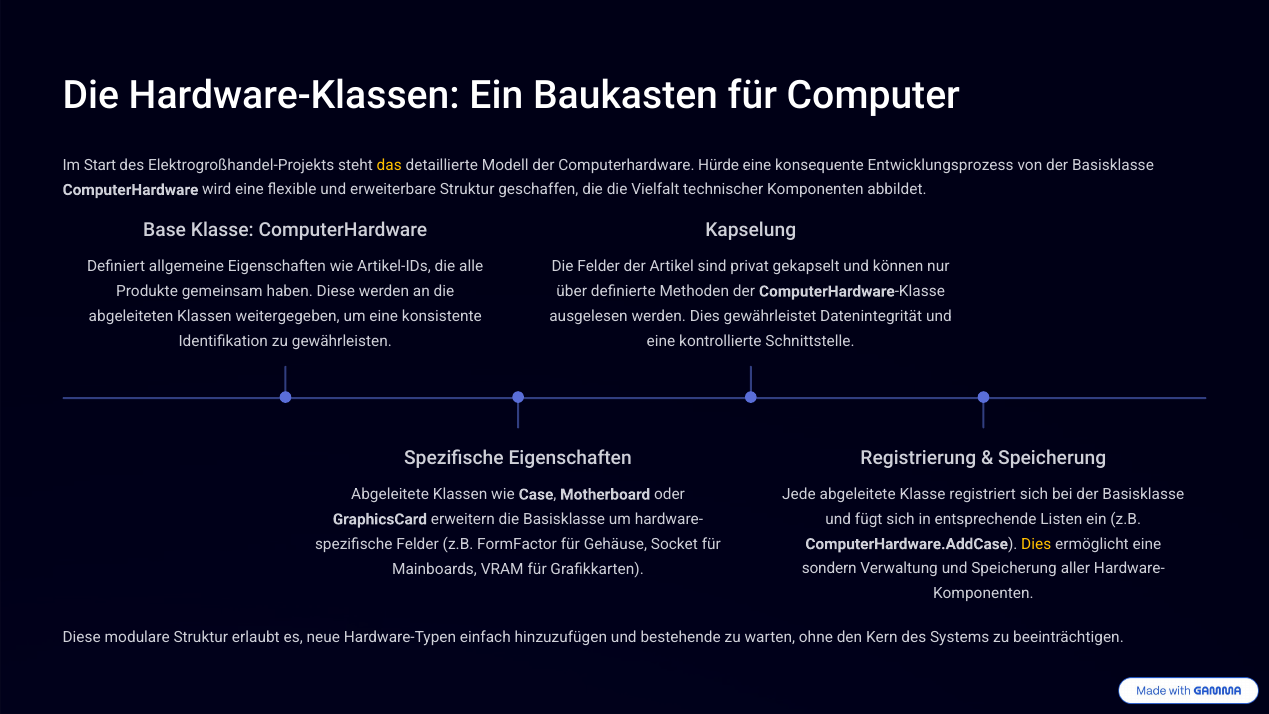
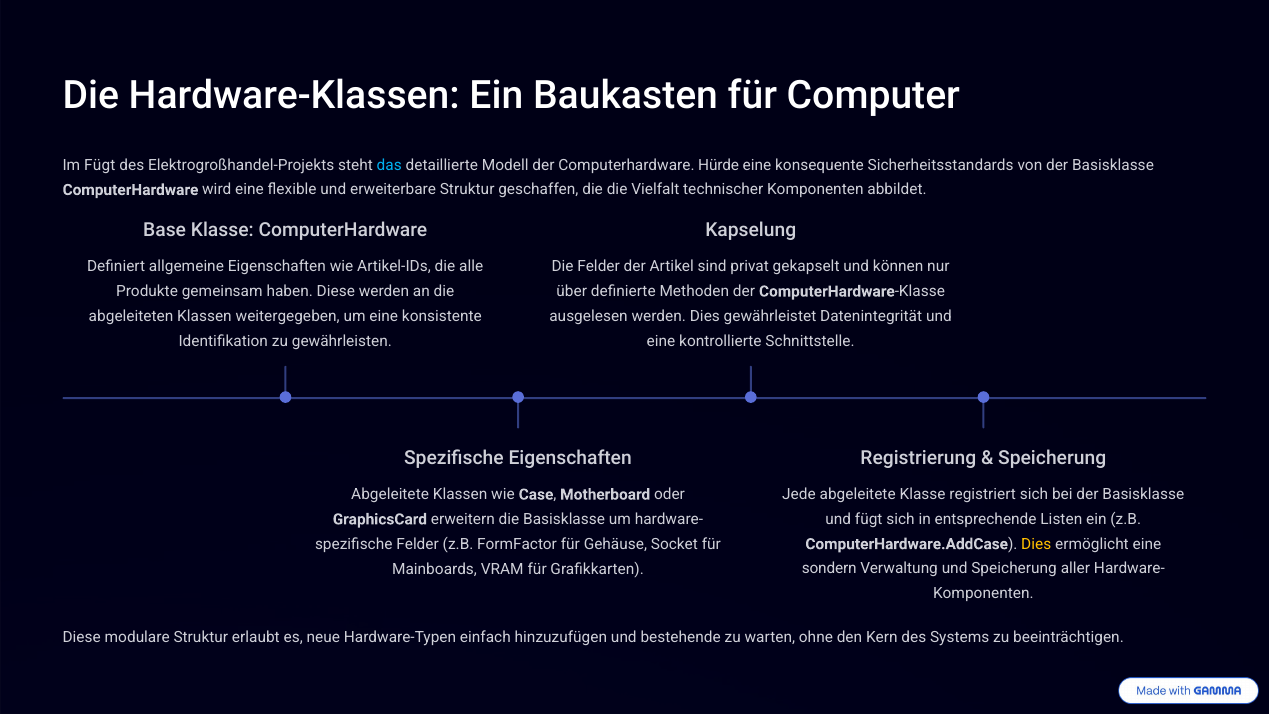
Im Start: Start -> Fügt
das colour: yellow -> light blue
Entwicklungsprozess: Entwicklungsprozess -> Sicherheitsstandards
